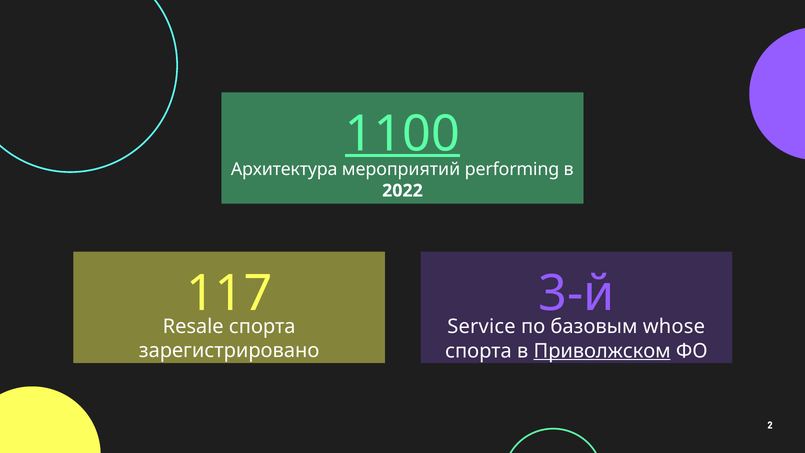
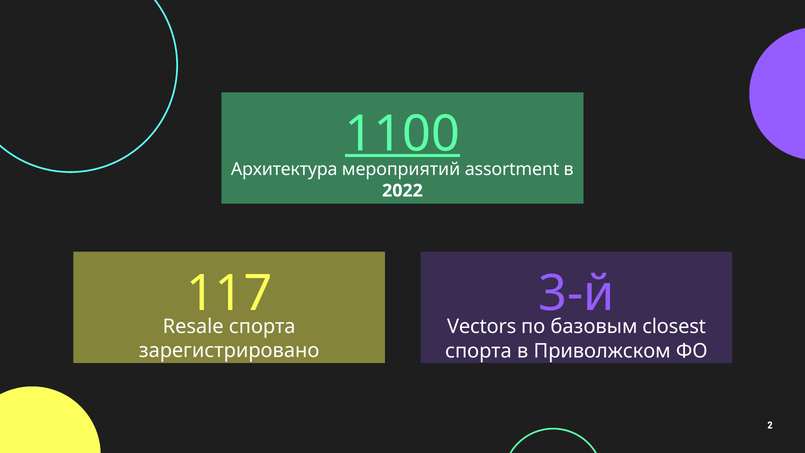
performing: performing -> assortment
Service: Service -> Vectors
whose: whose -> closest
Приволжском underline: present -> none
